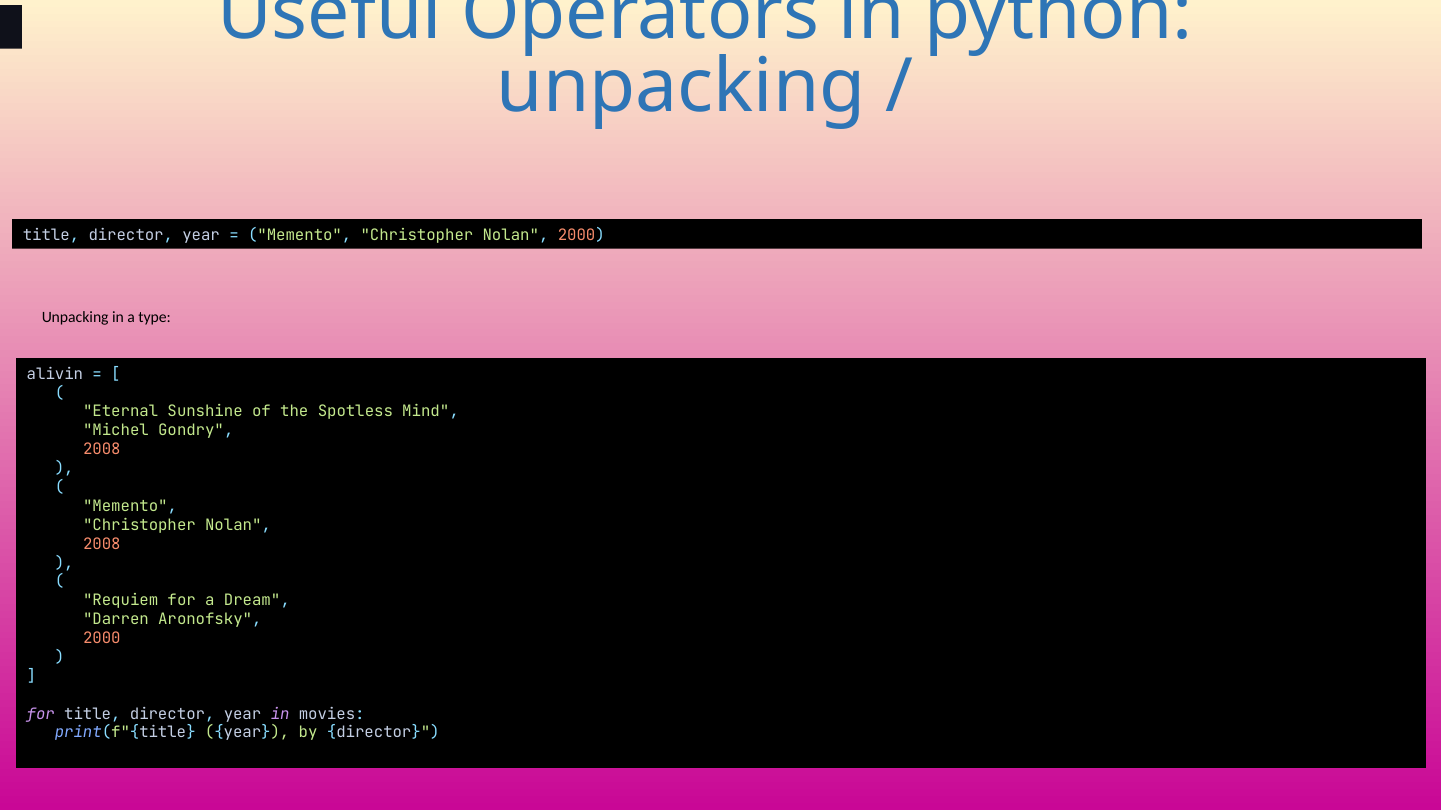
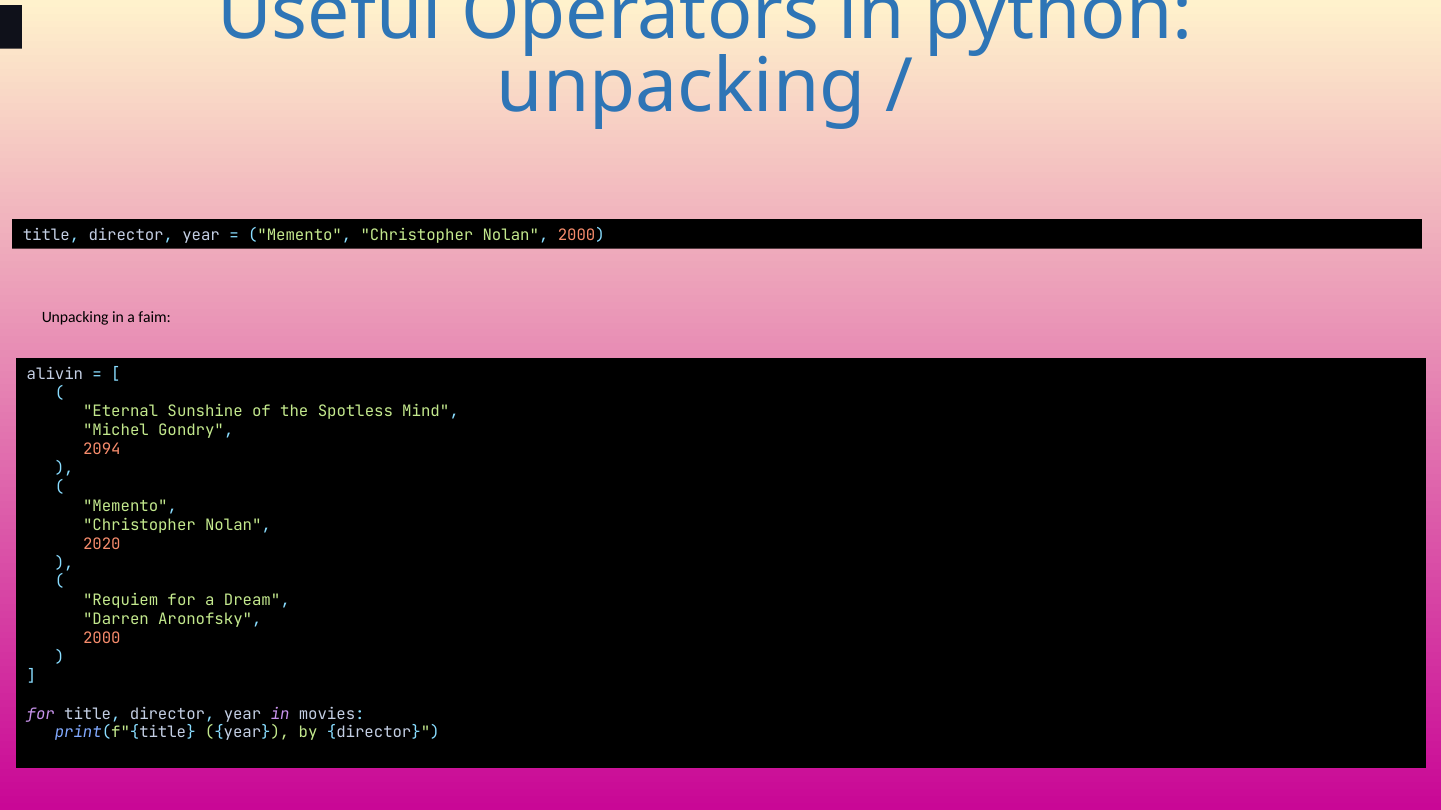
type: type -> faim
2008 at (102, 450): 2008 -> 2094
2008 at (102, 544): 2008 -> 2020
